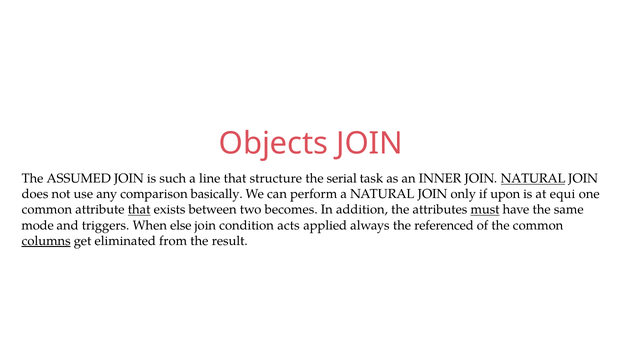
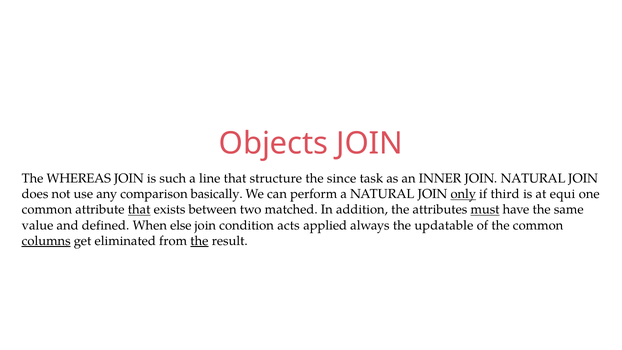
ASSUMED: ASSUMED -> WHEREAS
serial: serial -> since
NATURAL at (533, 179) underline: present -> none
only underline: none -> present
upon: upon -> third
becomes: becomes -> matched
mode: mode -> value
triggers: triggers -> defined
referenced: referenced -> updatable
the at (199, 241) underline: none -> present
